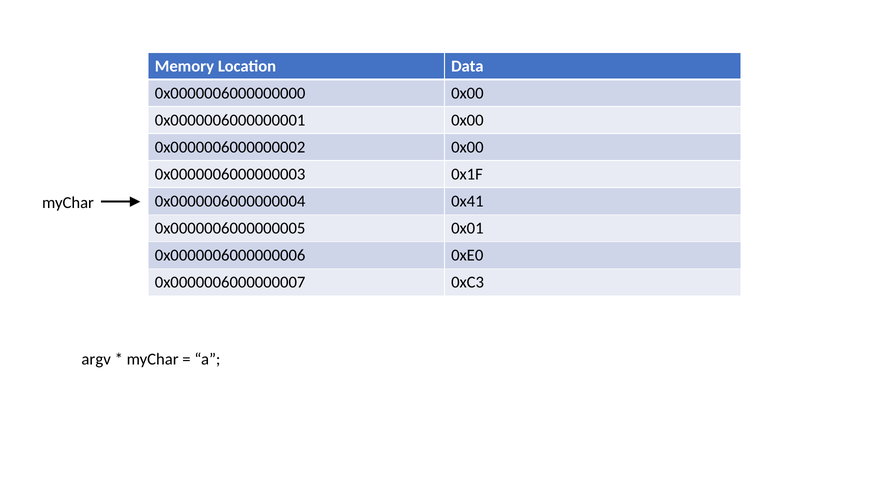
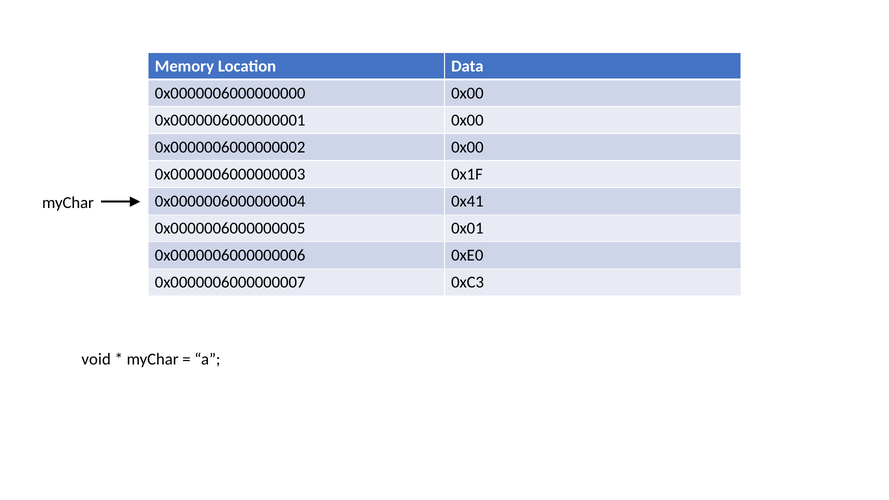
argv: argv -> void
